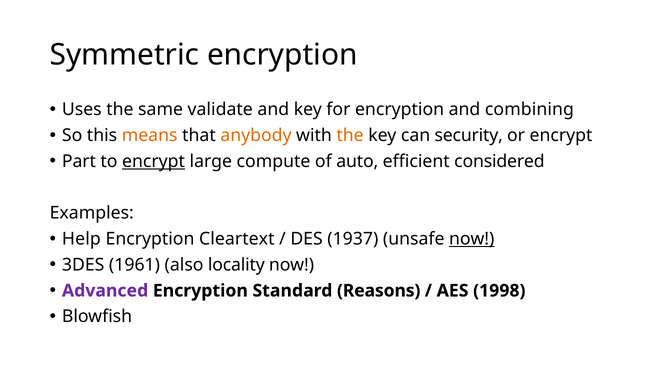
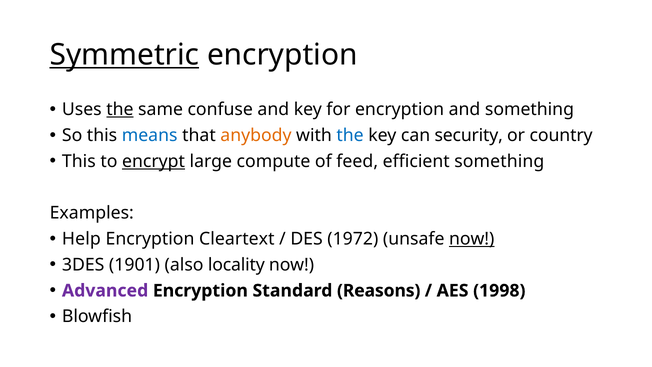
Symmetric underline: none -> present
the at (120, 109) underline: none -> present
validate: validate -> confuse
and combining: combining -> something
means colour: orange -> blue
the at (350, 135) colour: orange -> blue
or encrypt: encrypt -> country
Part at (79, 161): Part -> This
auto: auto -> feed
efficient considered: considered -> something
1937: 1937 -> 1972
1961: 1961 -> 1901
